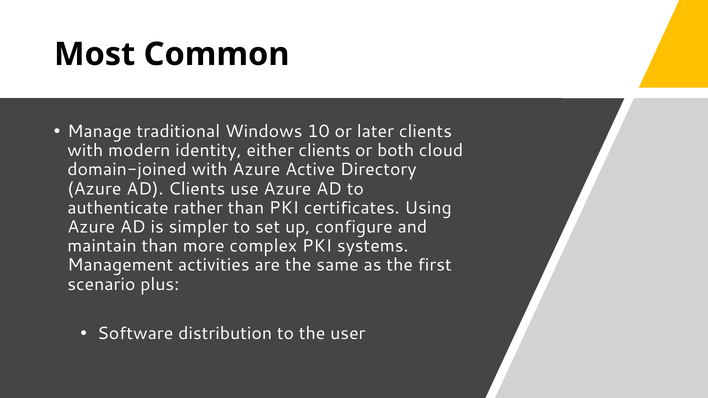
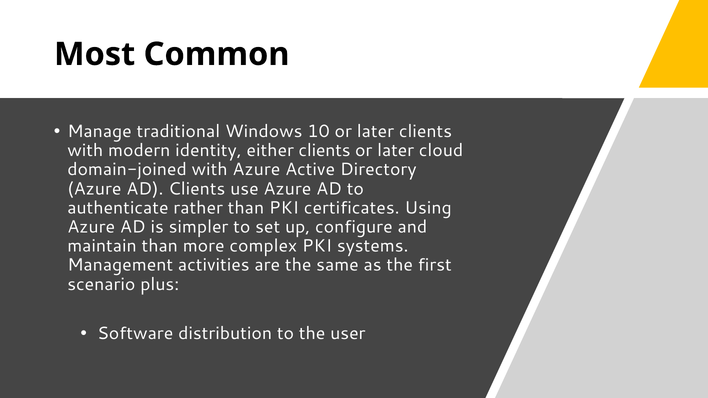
both at (396, 151): both -> later
